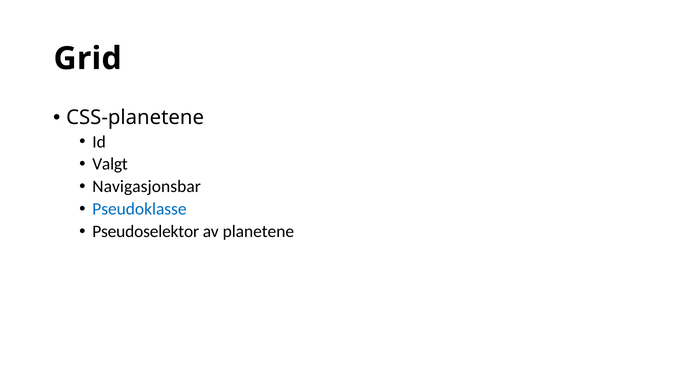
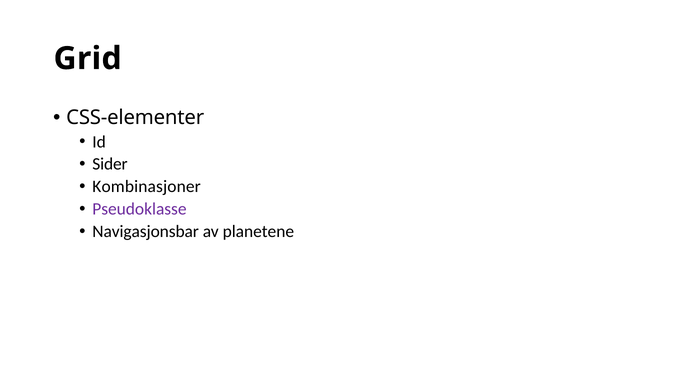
CSS-planetene: CSS-planetene -> CSS-elementer
Valgt: Valgt -> Sider
Navigasjonsbar: Navigasjonsbar -> Kombinasjoner
Pseudoklasse colour: blue -> purple
Pseudoselektor: Pseudoselektor -> Navigasjonsbar
